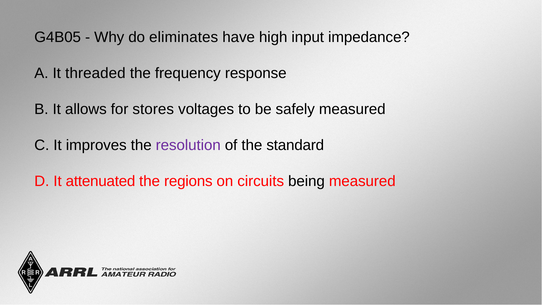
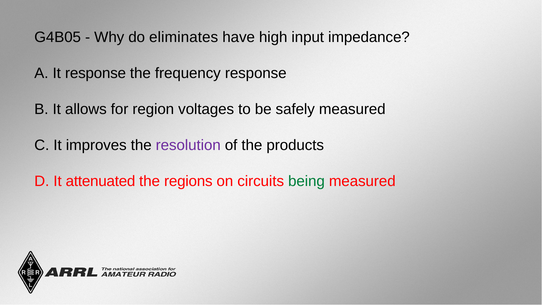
It threaded: threaded -> response
stores: stores -> region
standard: standard -> products
being colour: black -> green
